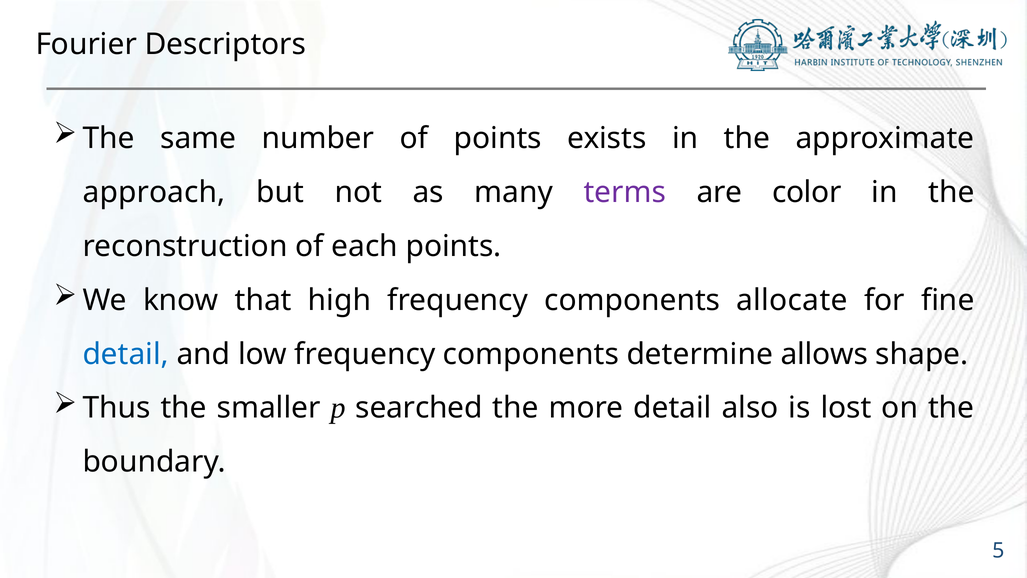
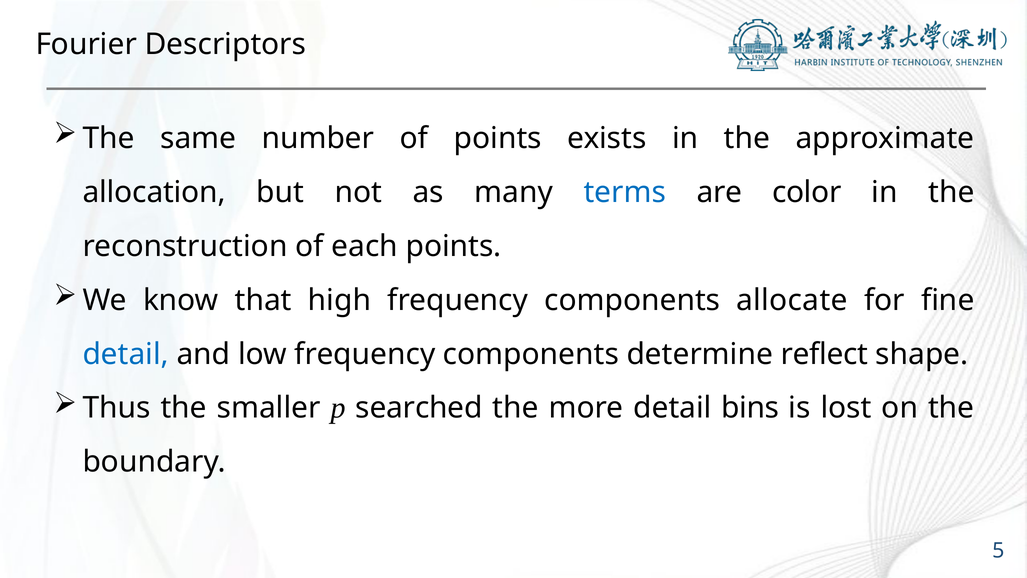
approach: approach -> allocation
terms colour: purple -> blue
allows: allows -> reflect
also: also -> bins
